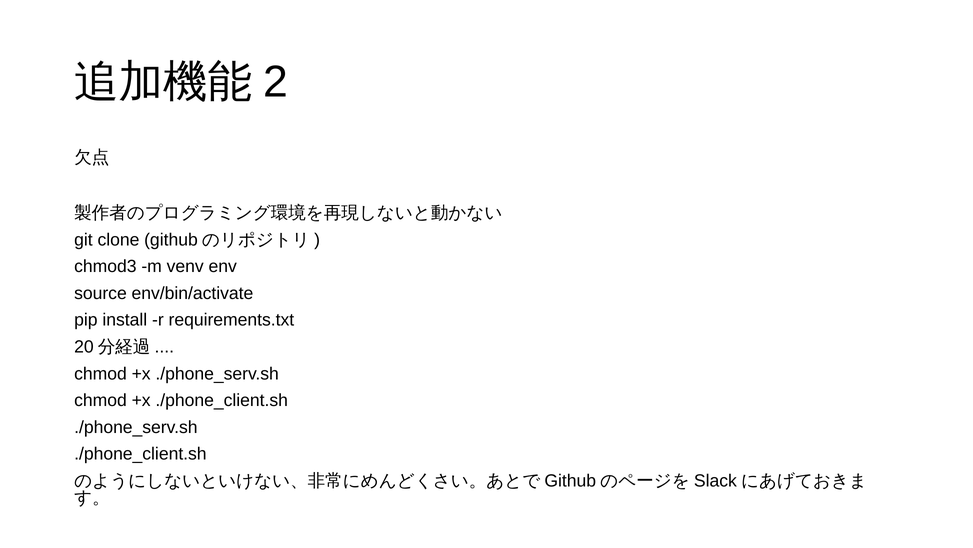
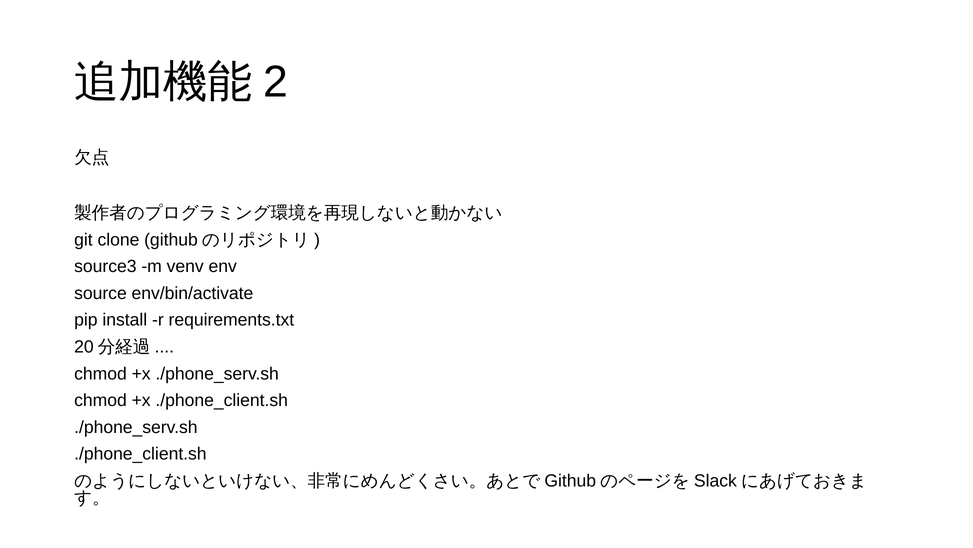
chmod3: chmod3 -> source3
